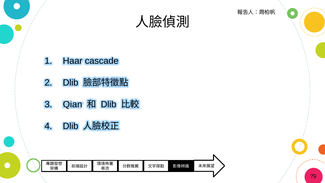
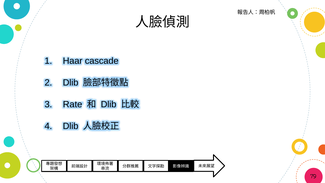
Qian: Qian -> Rate
